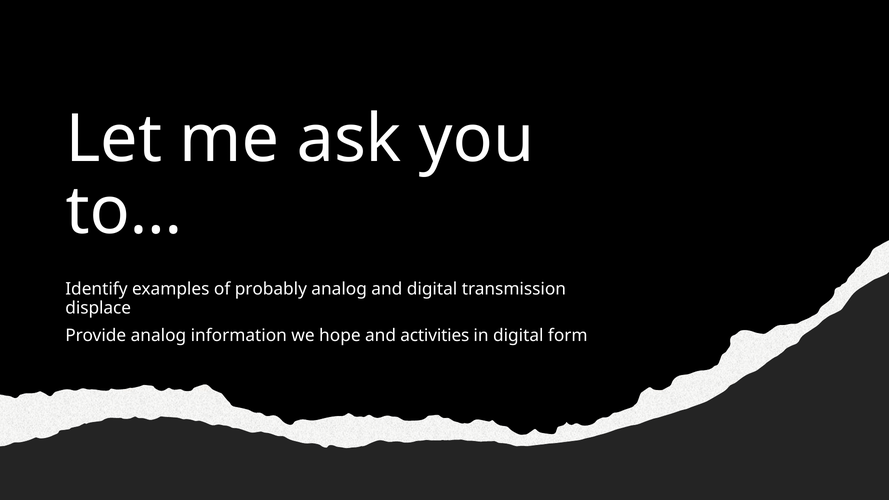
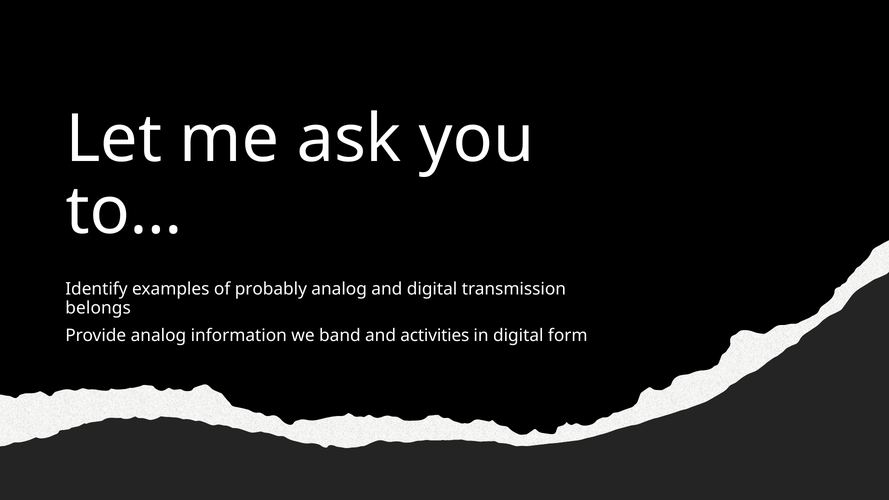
displace: displace -> belongs
hope: hope -> band
